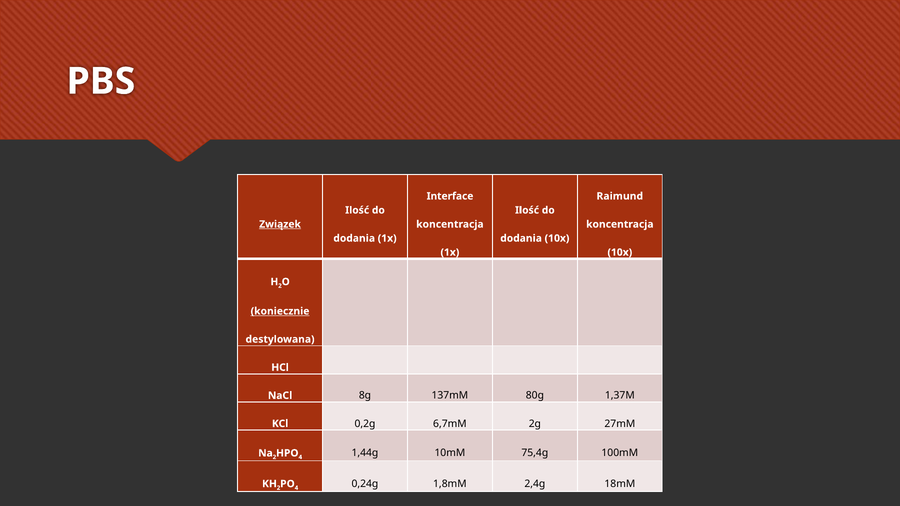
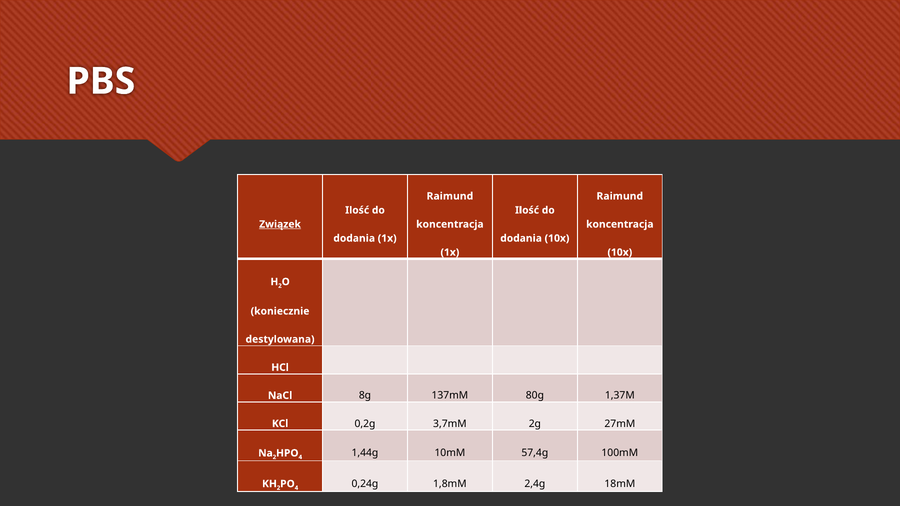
Interface at (450, 196): Interface -> Raimund
koniecznie underline: present -> none
6,7mM: 6,7mM -> 3,7mM
75,4g: 75,4g -> 57,4g
